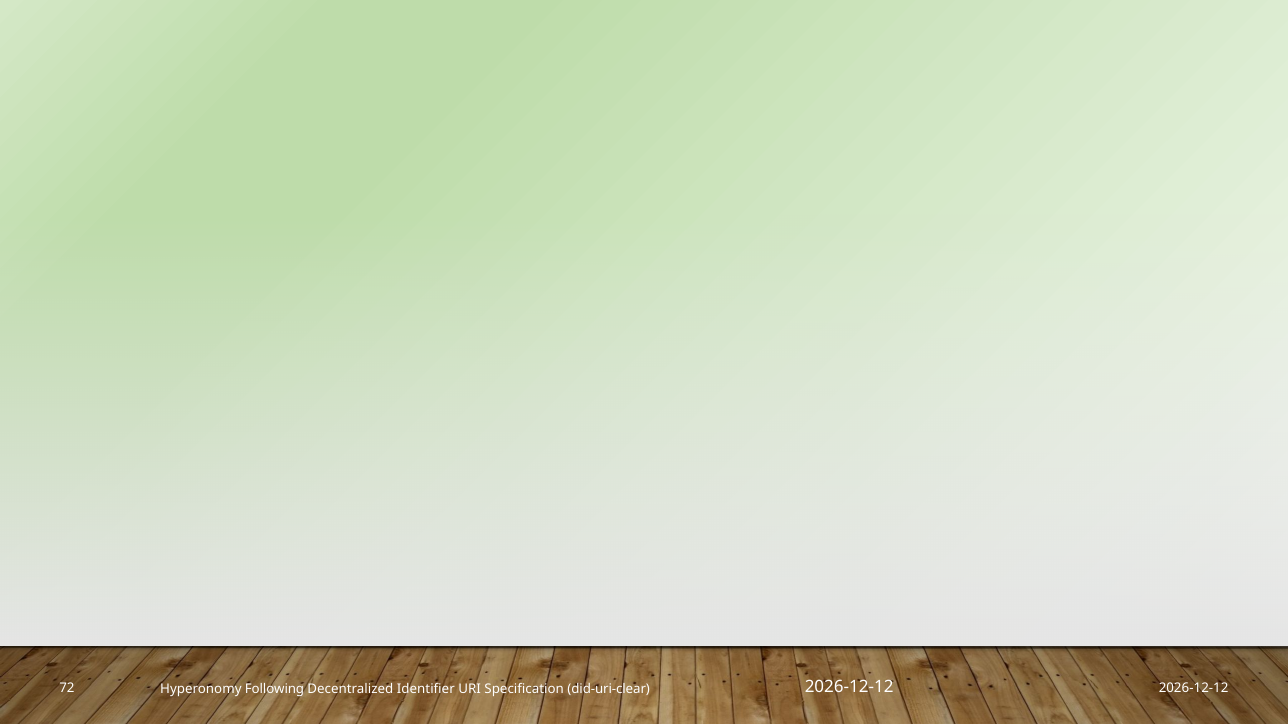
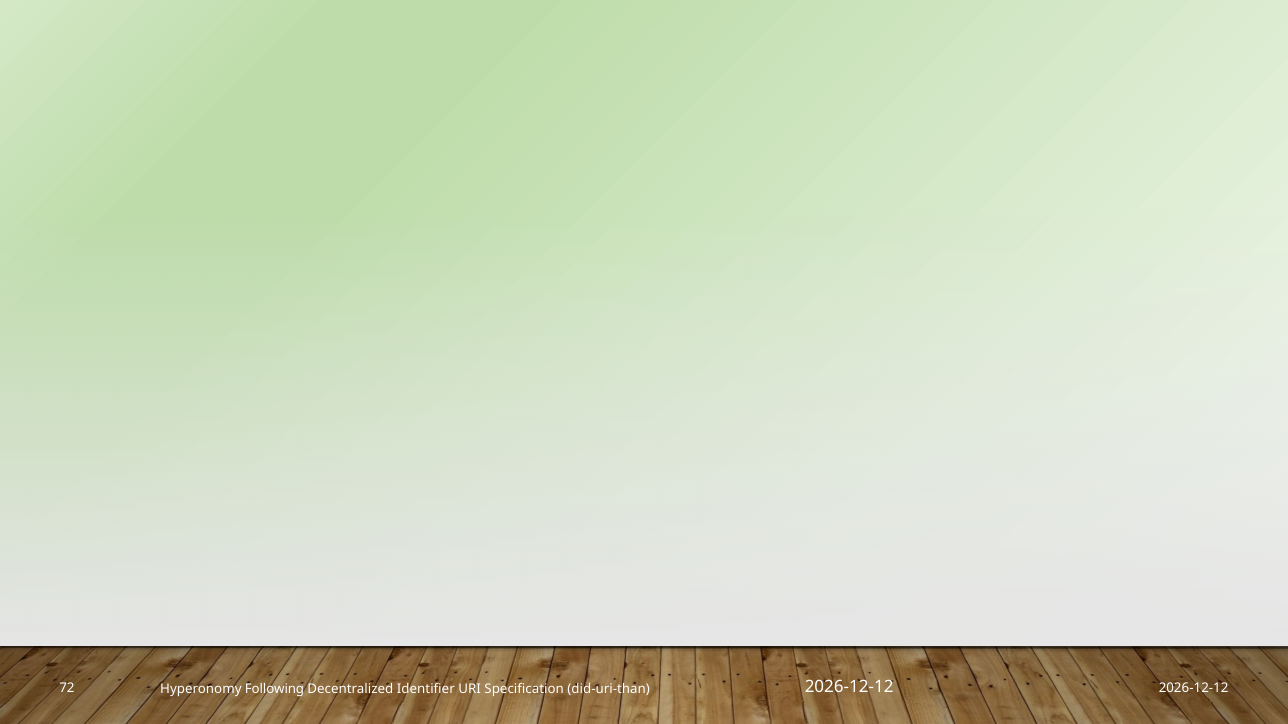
did-uri-clear: did-uri-clear -> did-uri-than
